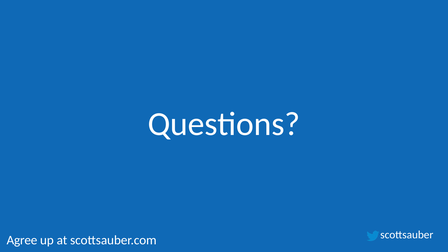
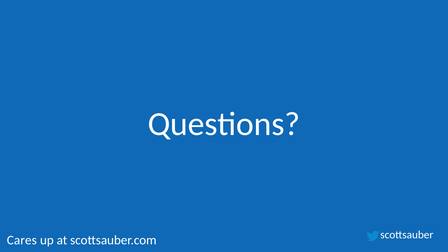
Agree: Agree -> Cares
